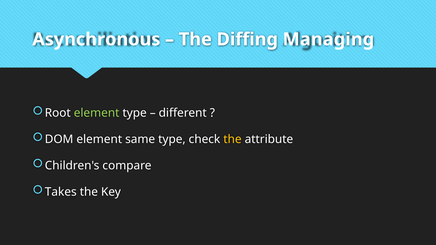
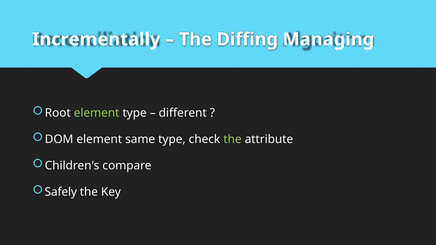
Asynchronous: Asynchronous -> Incrementally
the at (232, 139) colour: yellow -> light green
Takes: Takes -> Safely
